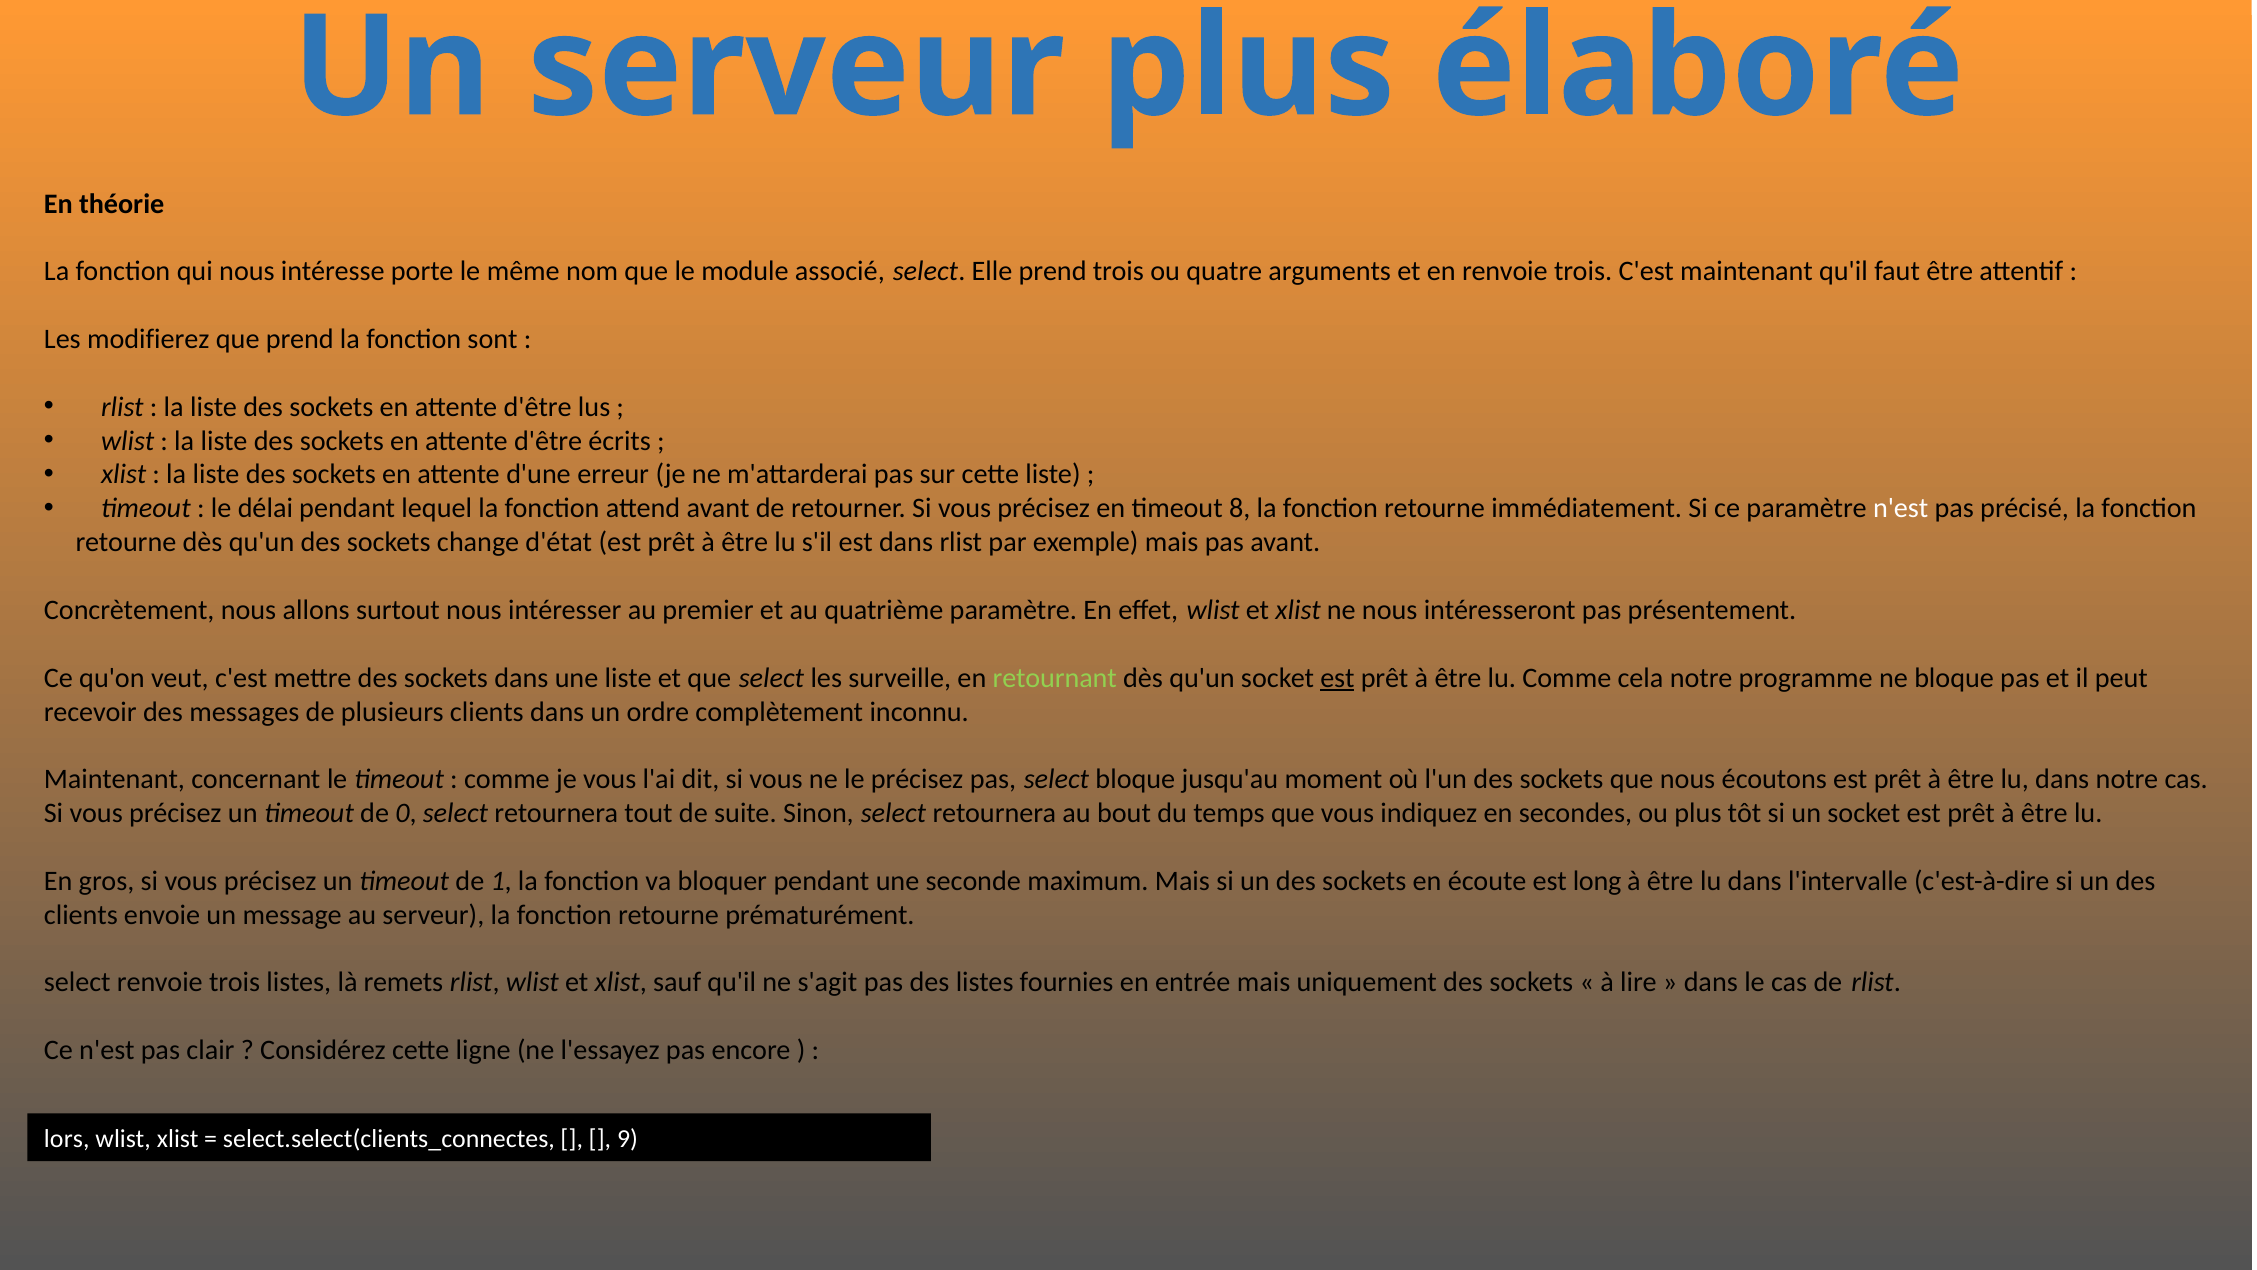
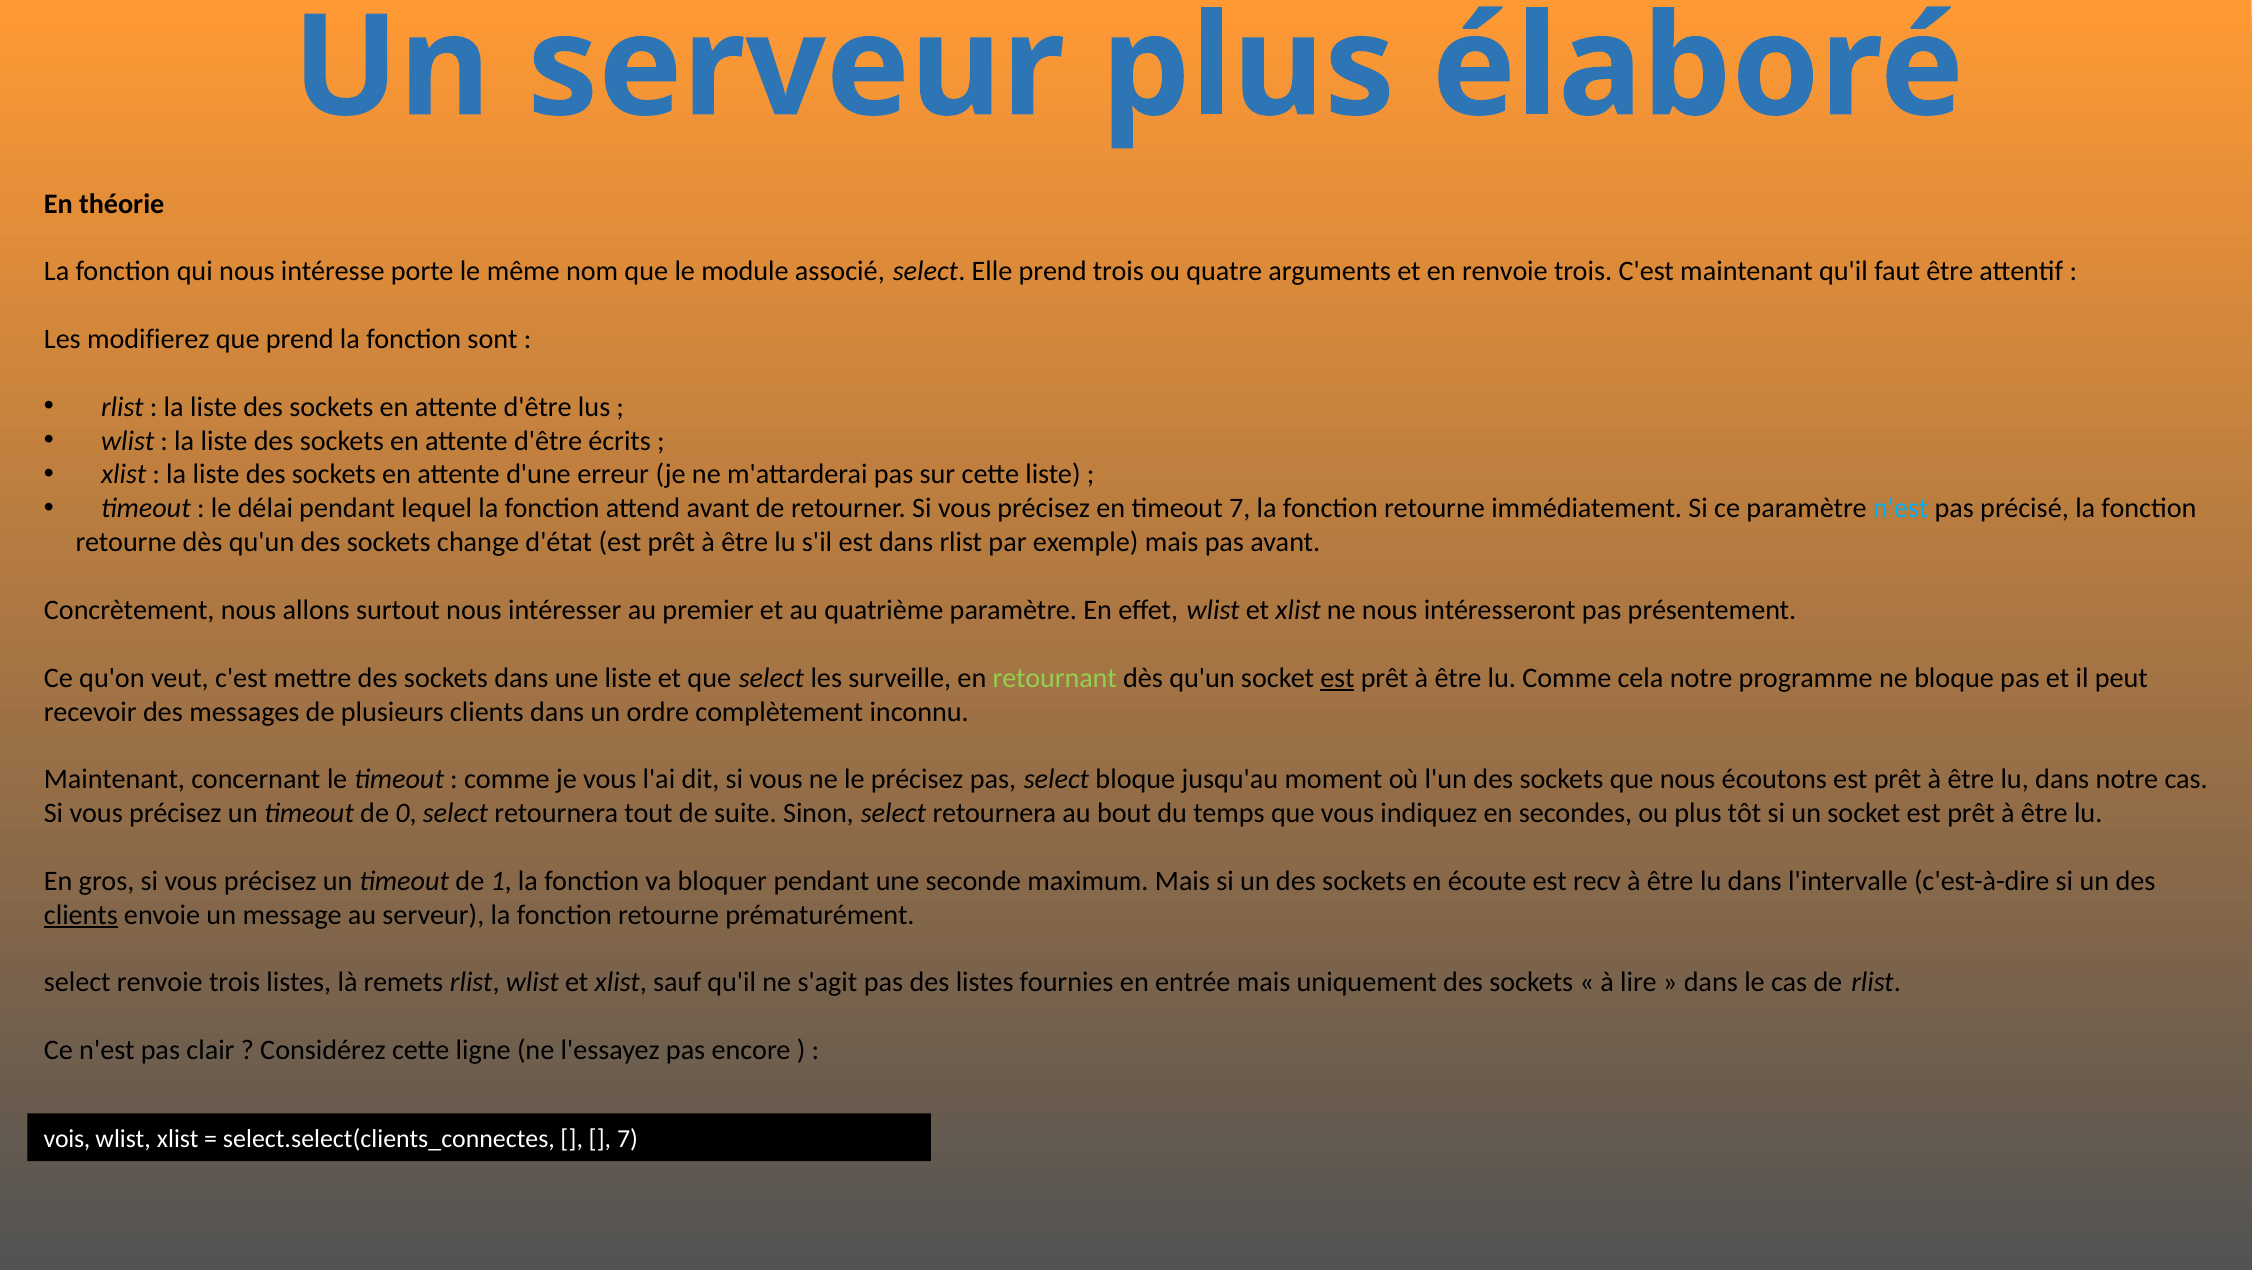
timeout 8: 8 -> 7
n'est at (1901, 508) colour: white -> light blue
long: long -> recv
clients at (81, 915) underline: none -> present
lors: lors -> vois
9 at (627, 1139): 9 -> 7
